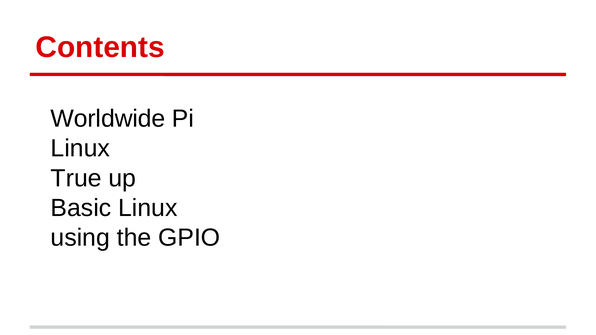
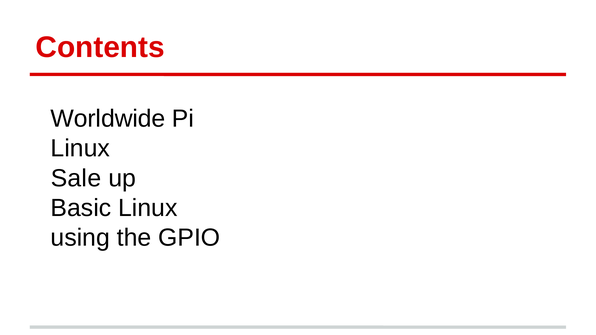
True: True -> Sale
